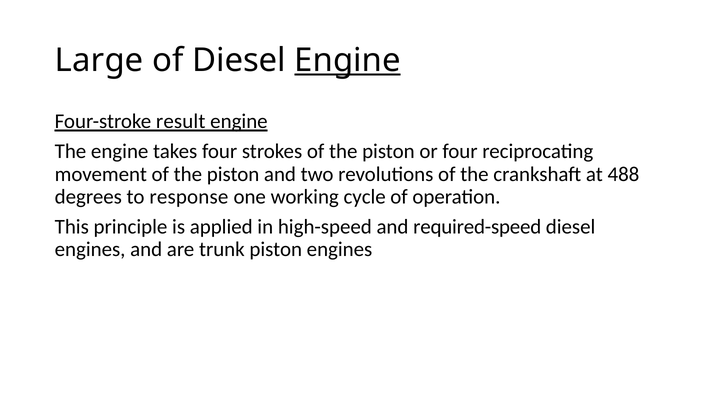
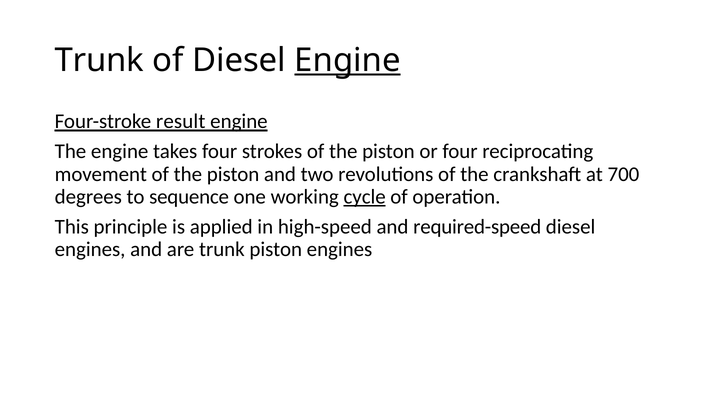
Large at (99, 60): Large -> Trunk
488: 488 -> 700
response: response -> sequence
cycle underline: none -> present
